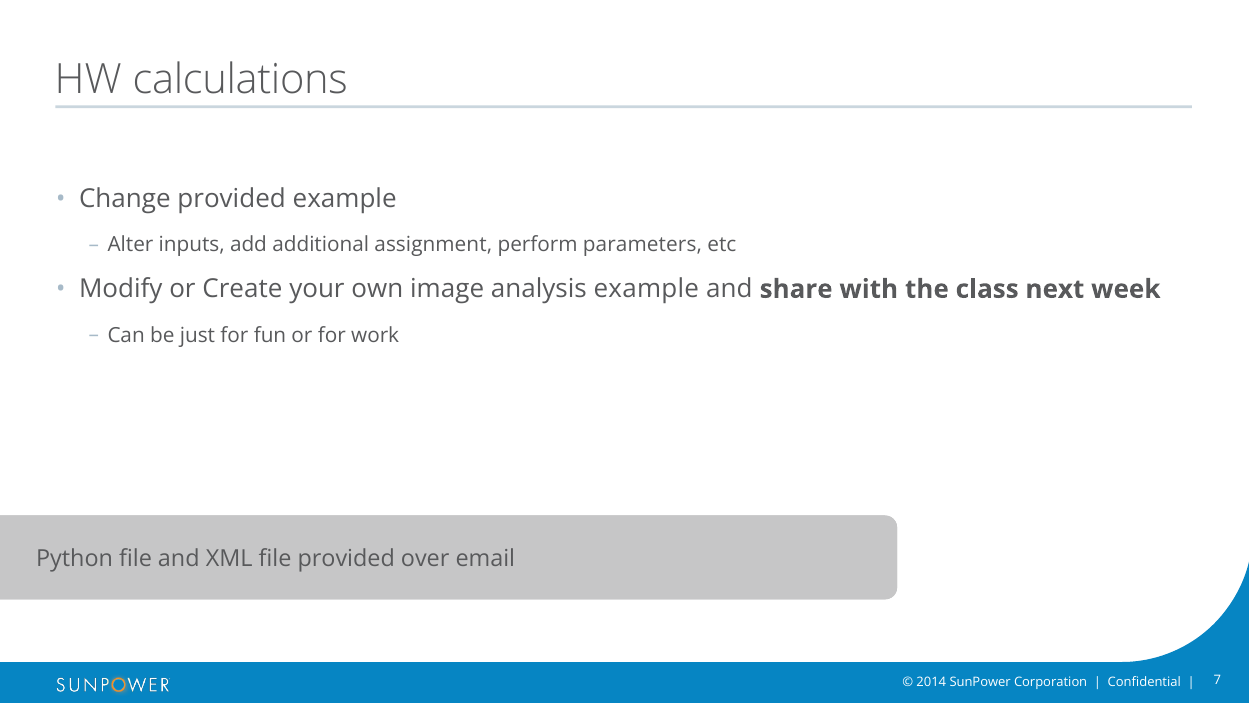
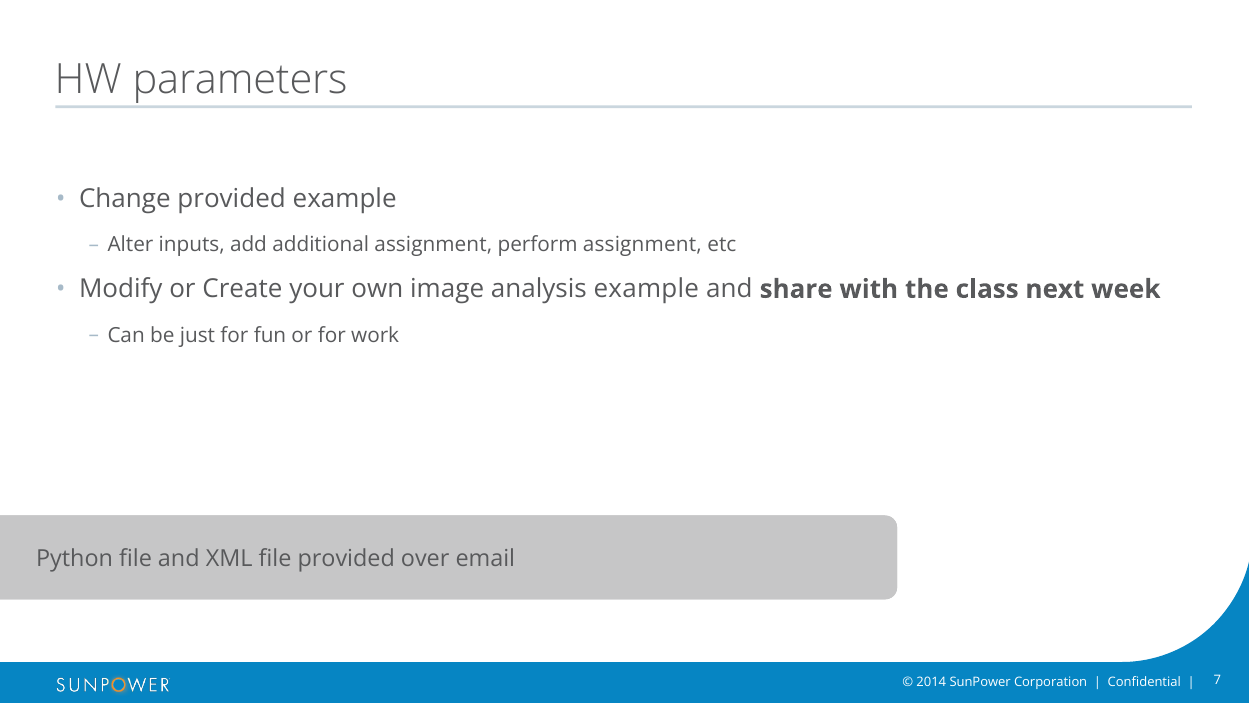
calculations: calculations -> parameters
perform parameters: parameters -> assignment
